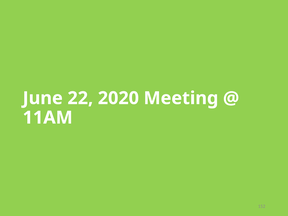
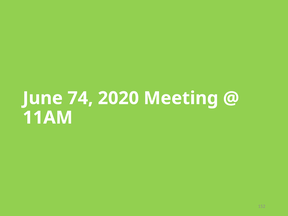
22: 22 -> 74
